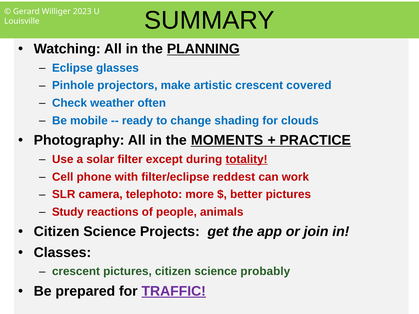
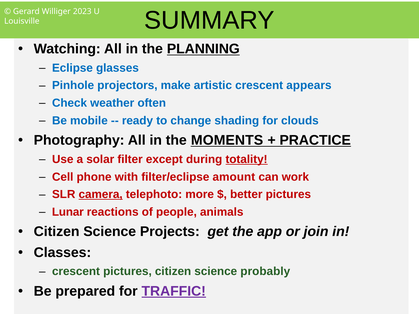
covered: covered -> appears
reddest: reddest -> amount
camera underline: none -> present
Study: Study -> Lunar
